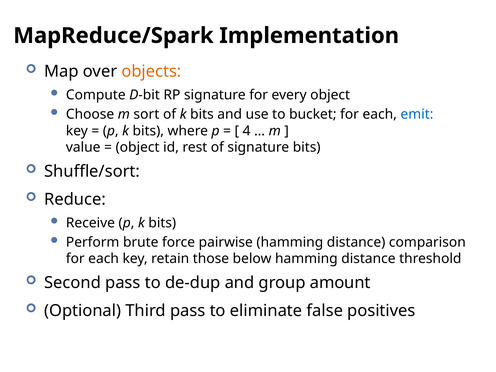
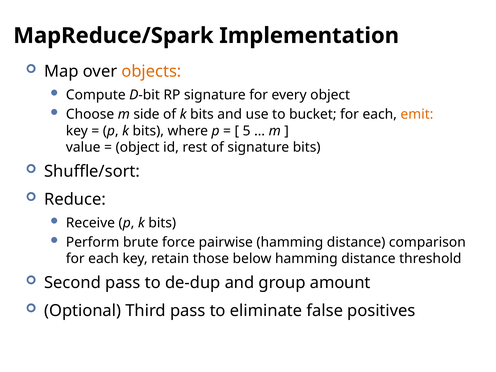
sort: sort -> side
emit colour: blue -> orange
4: 4 -> 5
